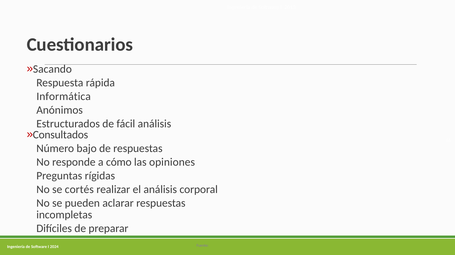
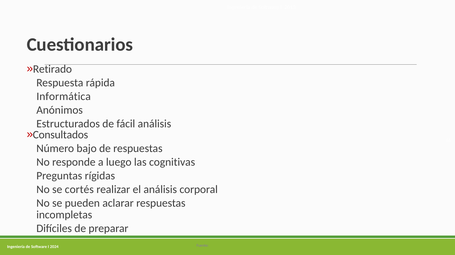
Sacando: Sacando -> Retirado
cómo: cómo -> luego
opiniones: opiniones -> cognitivas
